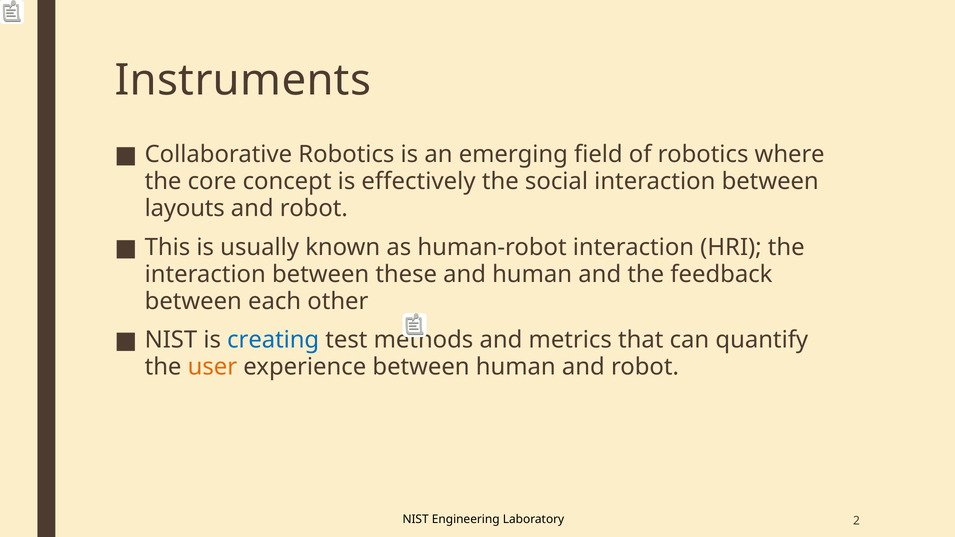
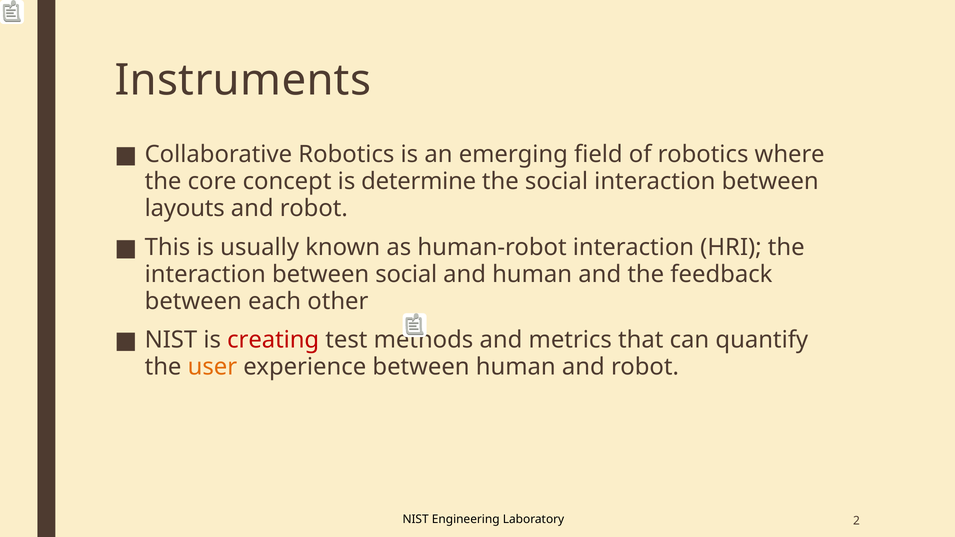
effectively: effectively -> determine
between these: these -> social
creating colour: blue -> red
